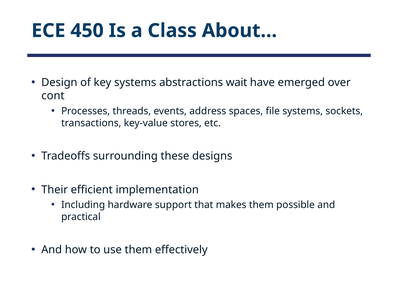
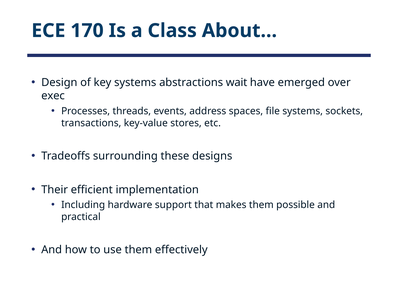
450: 450 -> 170
cont: cont -> exec
